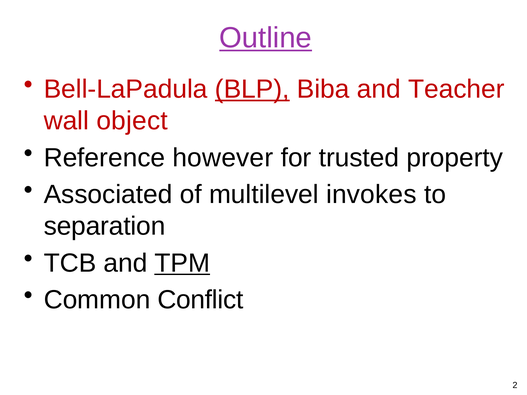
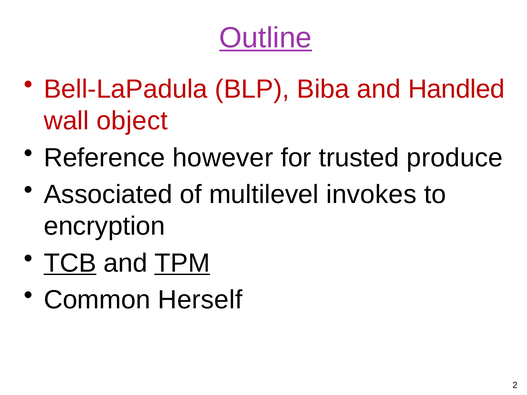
BLP underline: present -> none
Teacher: Teacher -> Handled
property: property -> produce
separation: separation -> encryption
TCB underline: none -> present
Conflict: Conflict -> Herself
